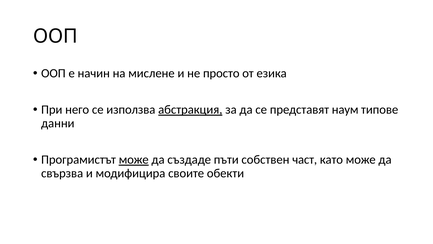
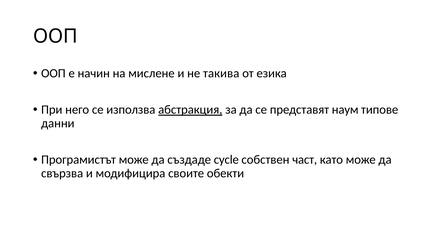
просто: просто -> такива
може at (134, 159) underline: present -> none
пъти: пъти -> cycle
